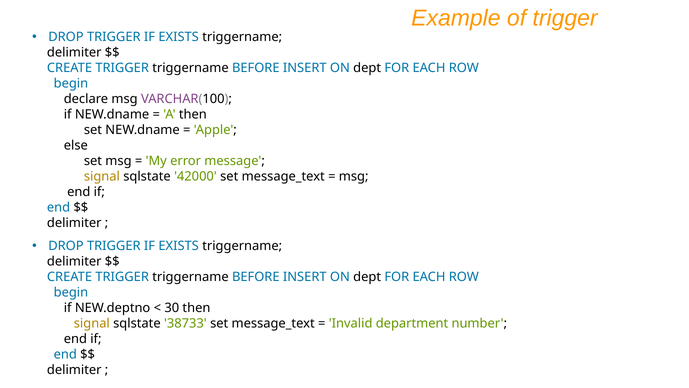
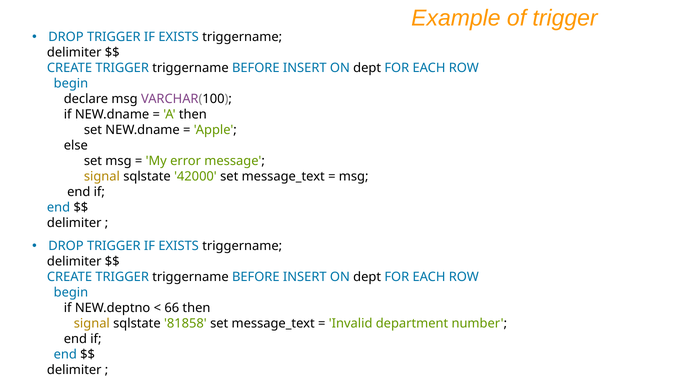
30: 30 -> 66
38733: 38733 -> 81858
